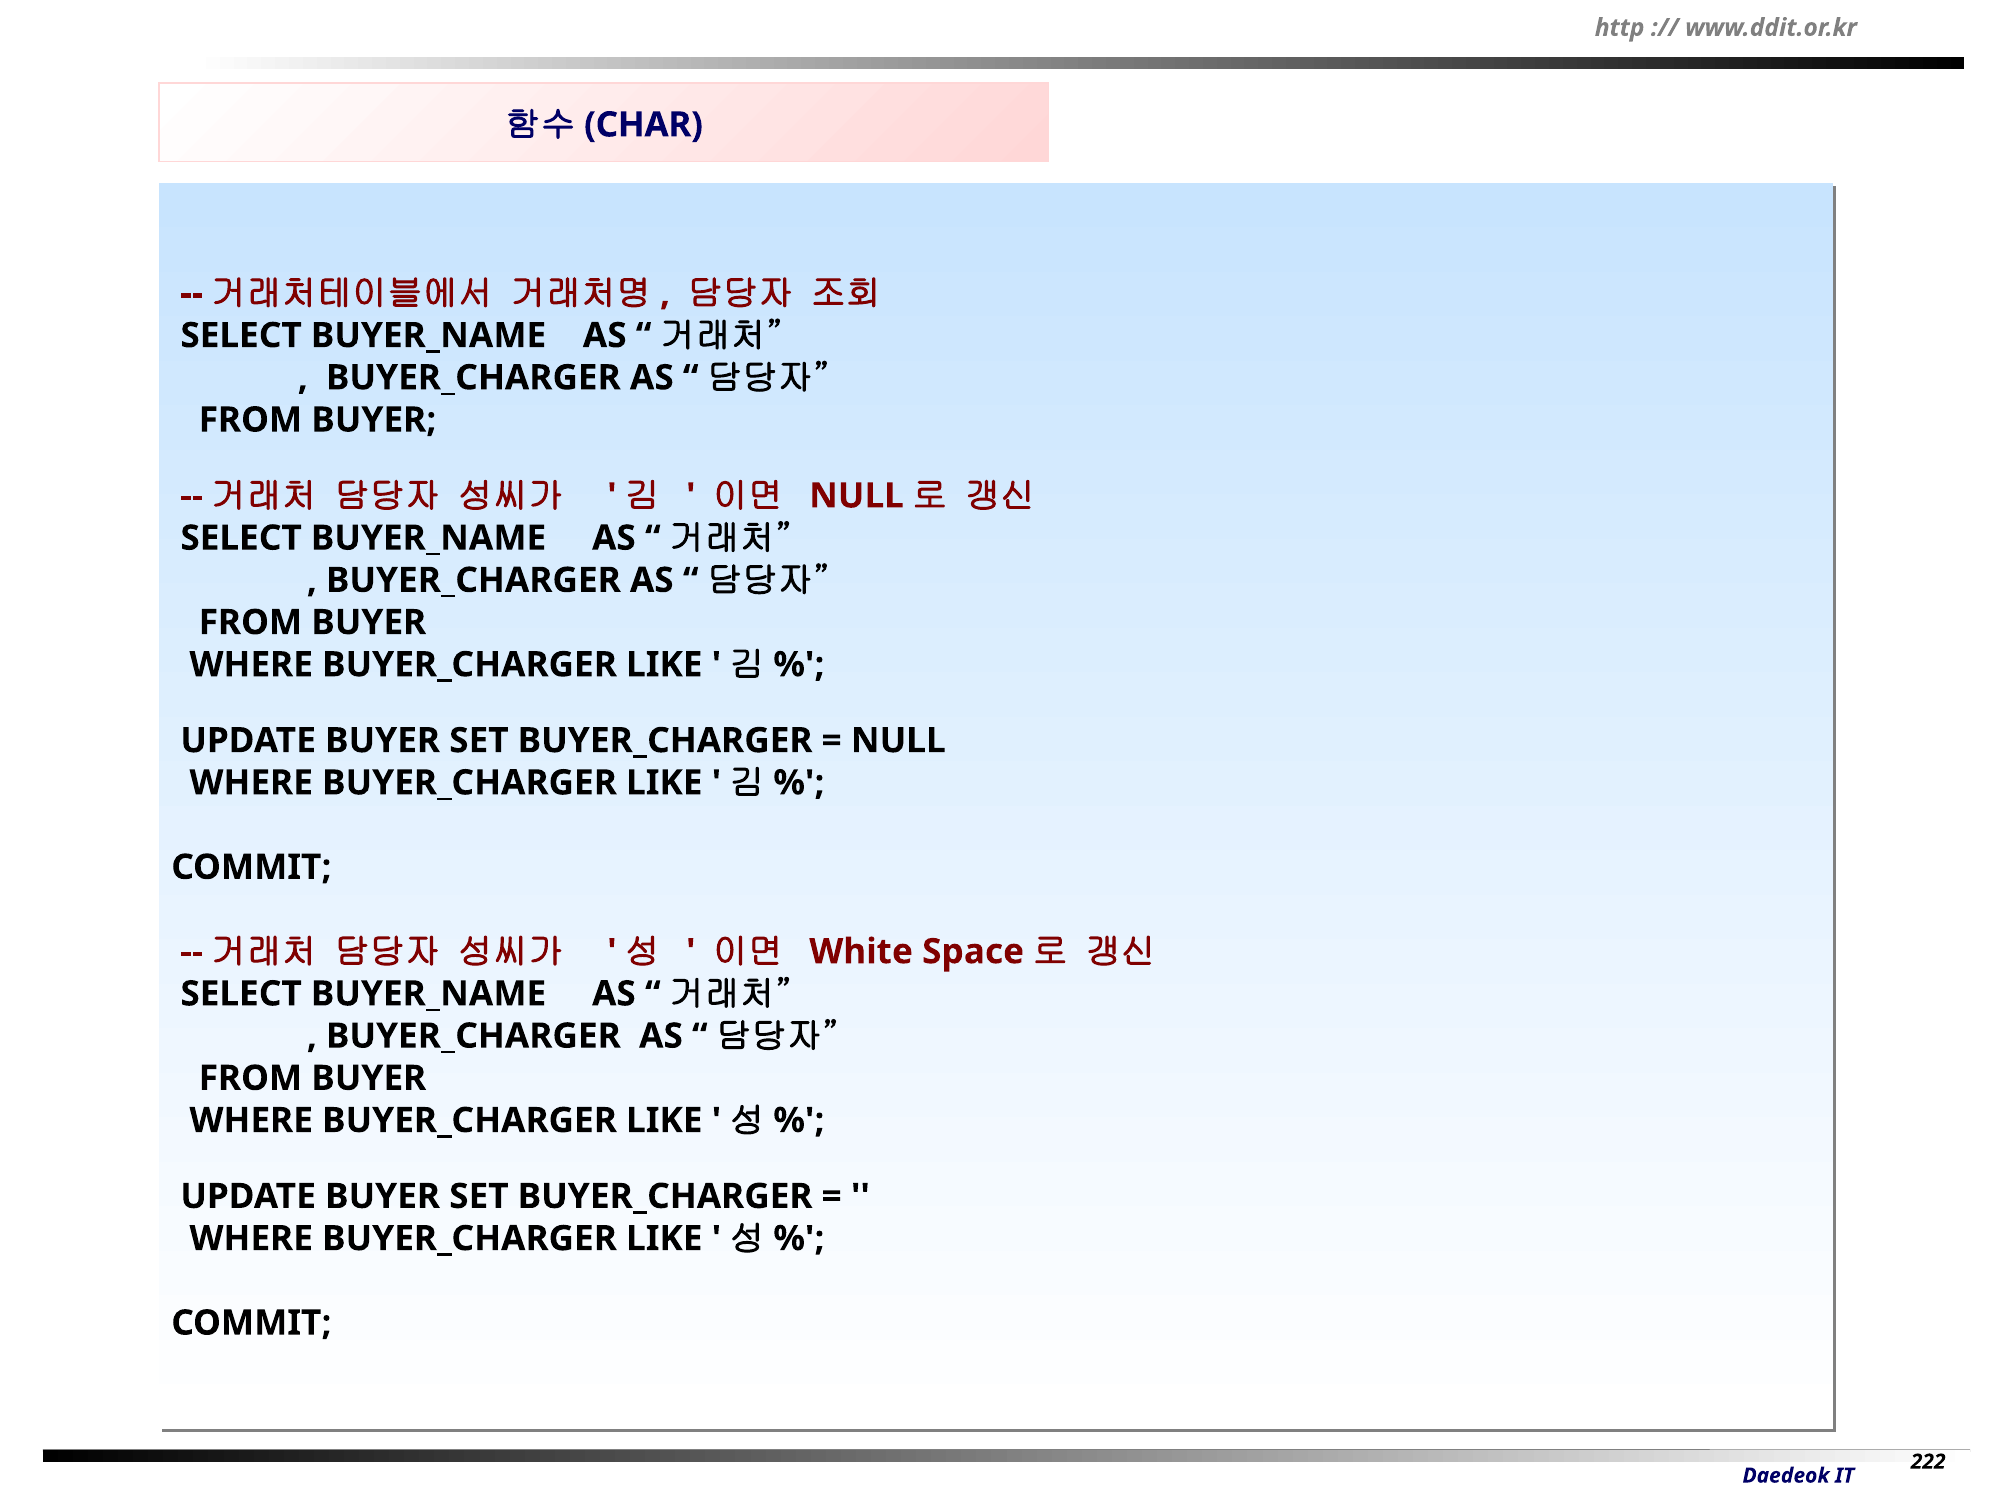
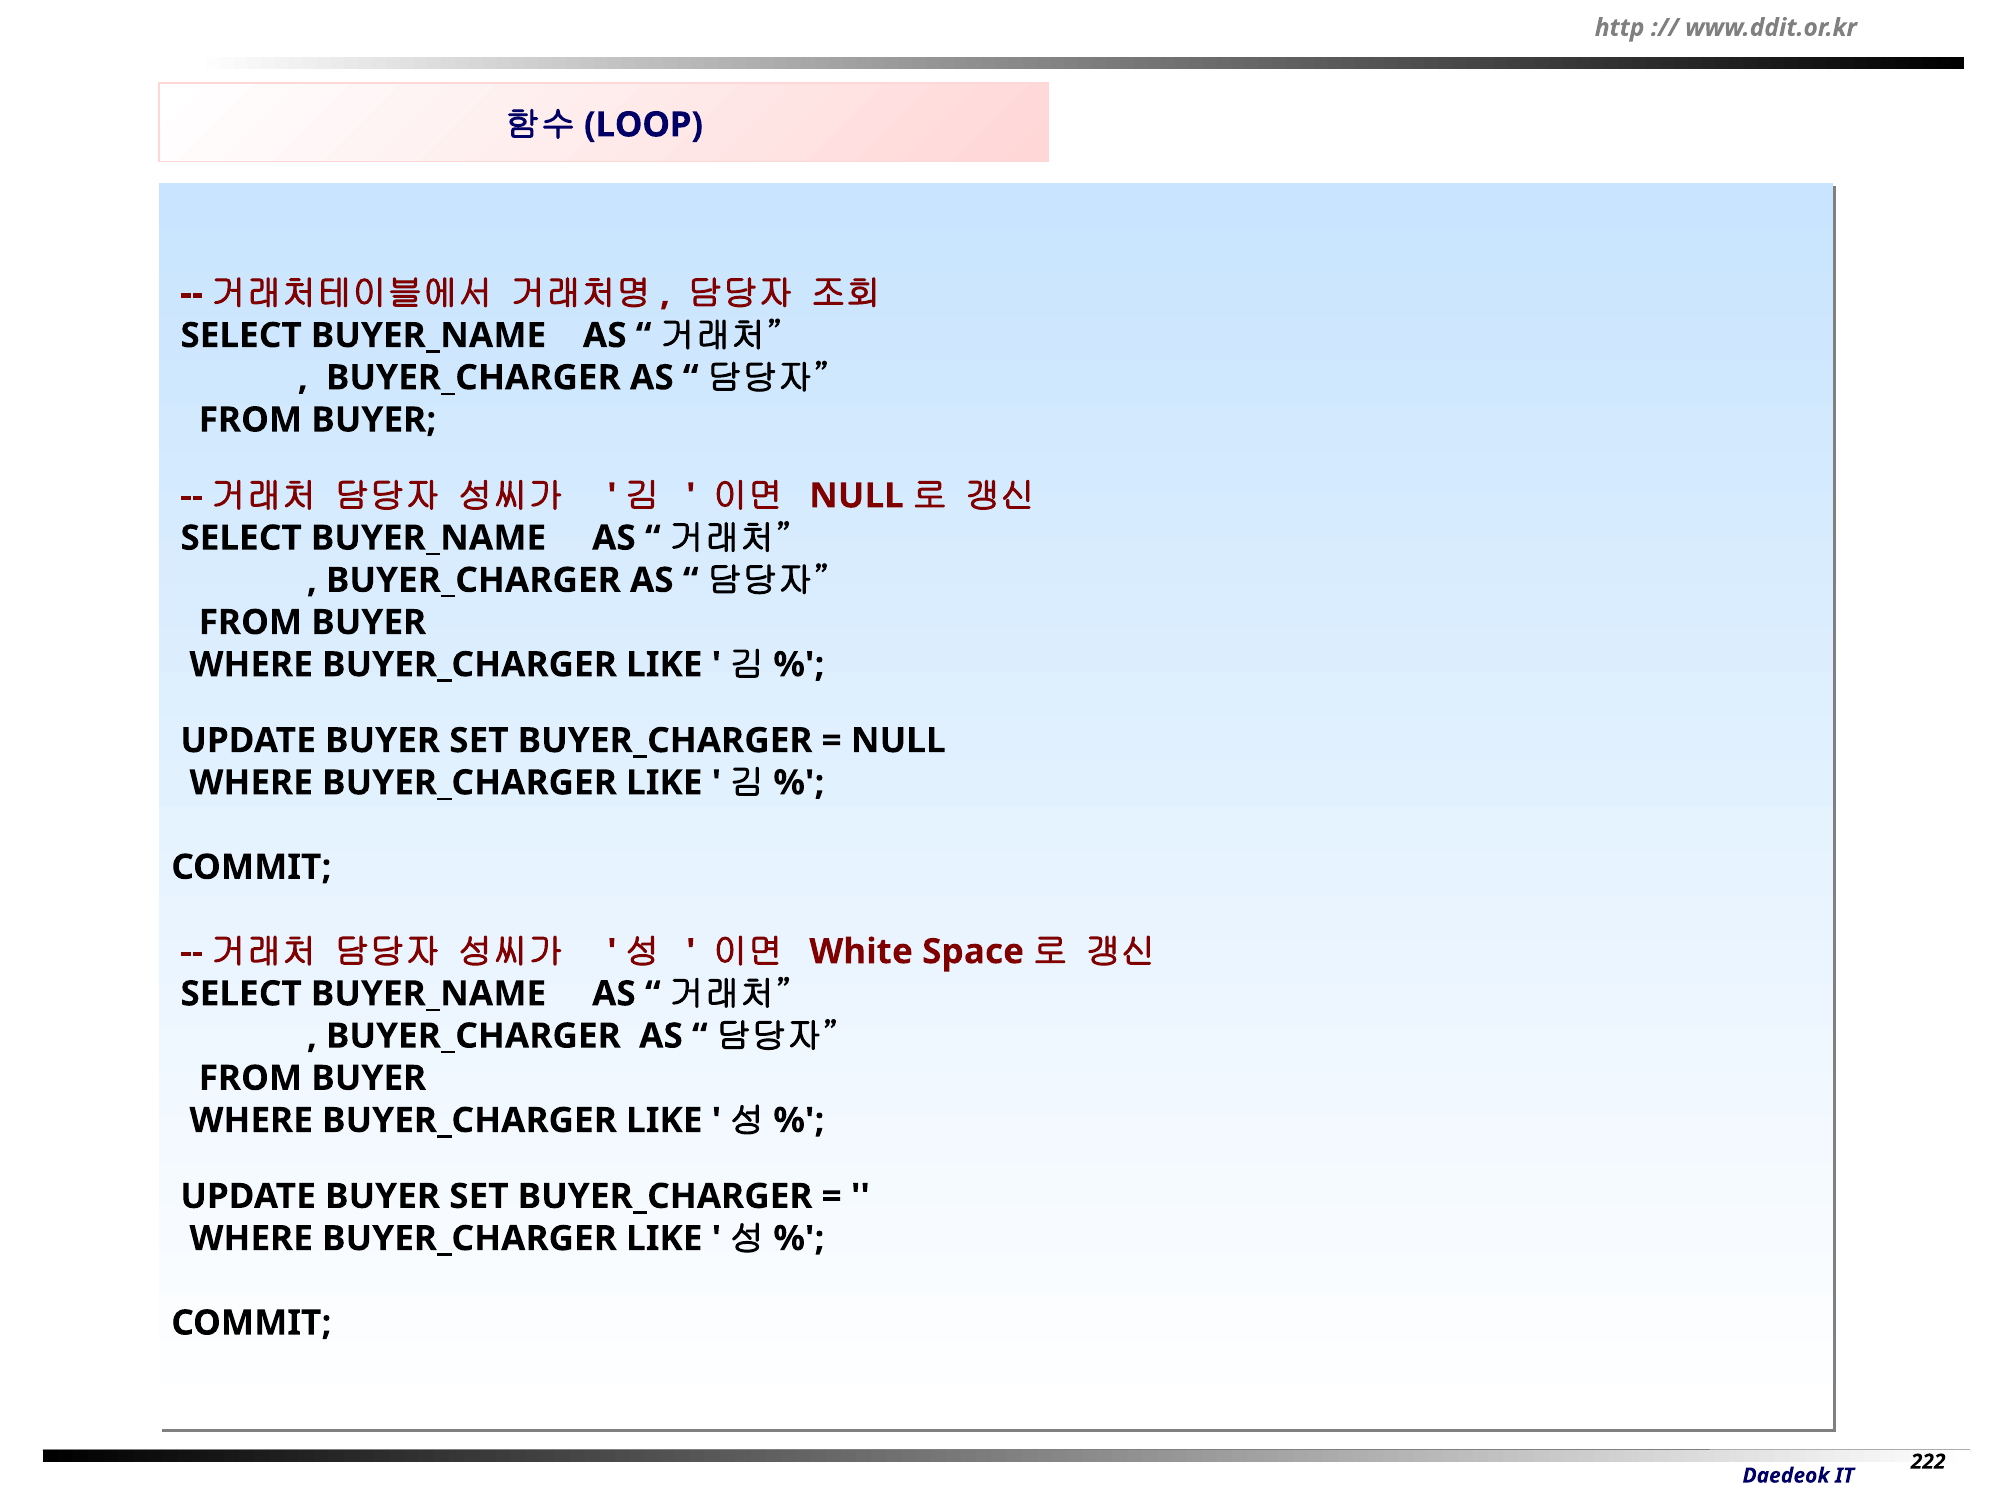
CHAR: CHAR -> LOOP
